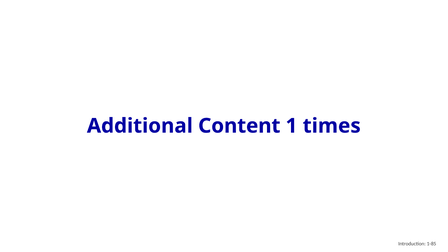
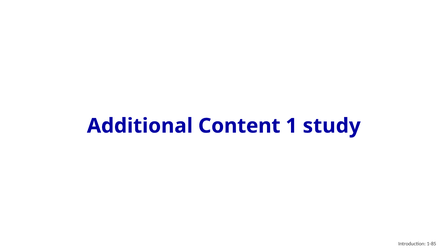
times: times -> study
